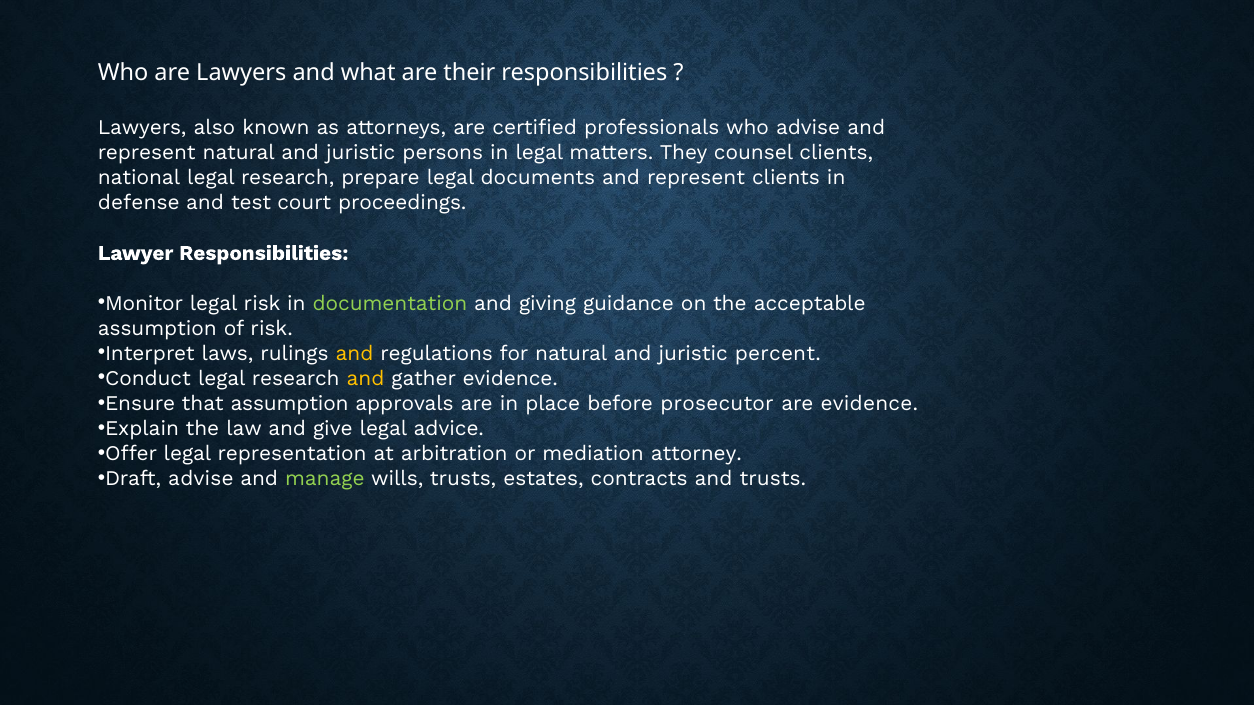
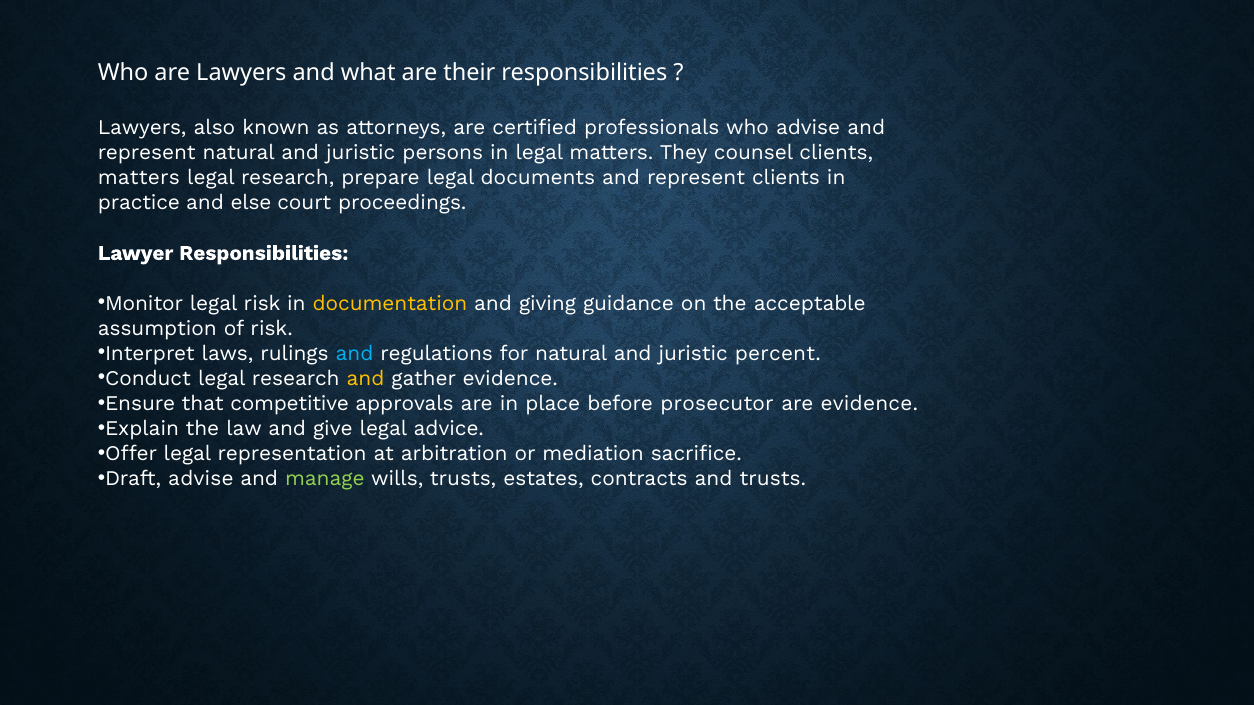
national at (139, 178): national -> matters
defense: defense -> practice
test: test -> else
documentation colour: light green -> yellow
and at (355, 353) colour: yellow -> light blue
that assumption: assumption -> competitive
attorney: attorney -> sacrifice
